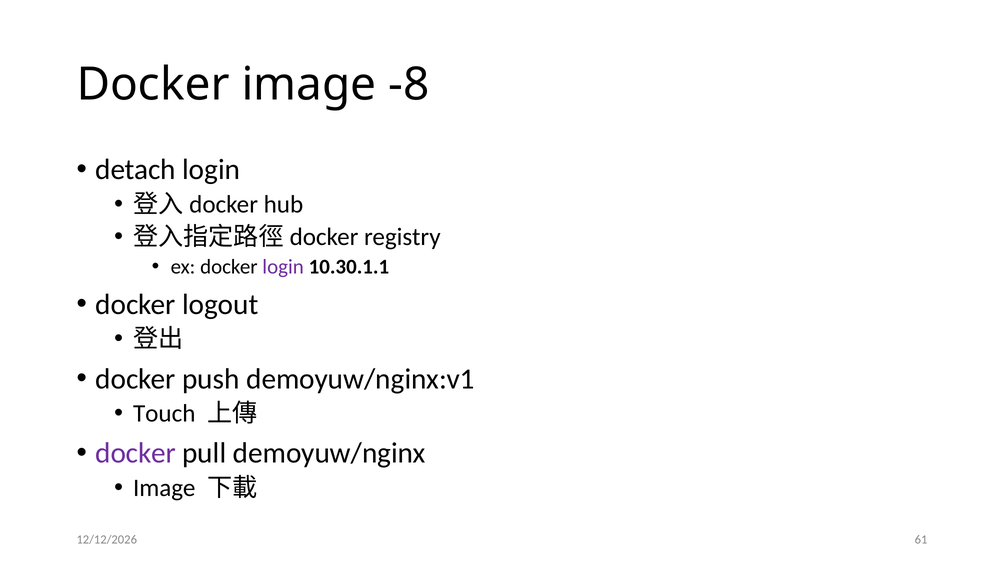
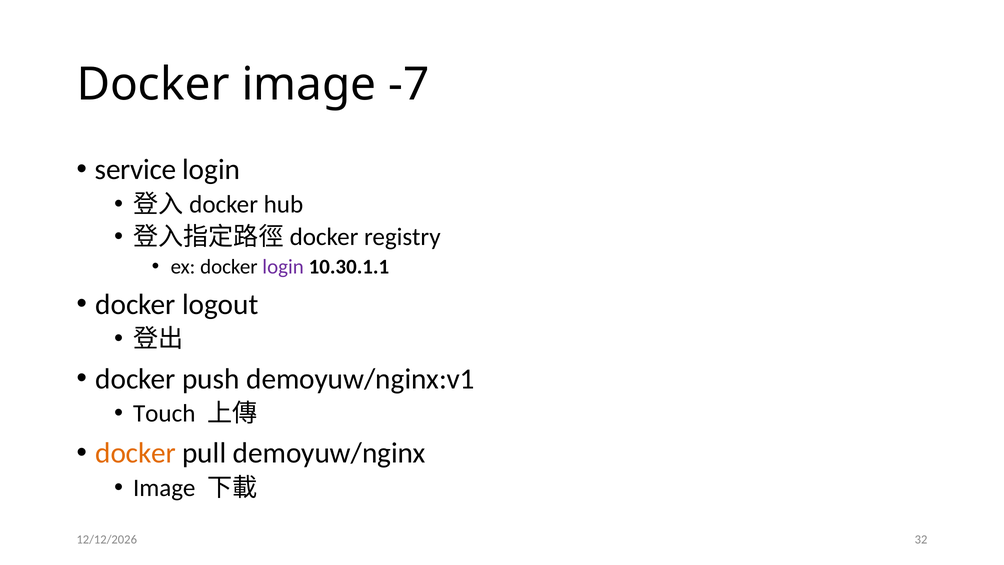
-8: -8 -> -7
detach: detach -> service
docker at (136, 453) colour: purple -> orange
61: 61 -> 32
